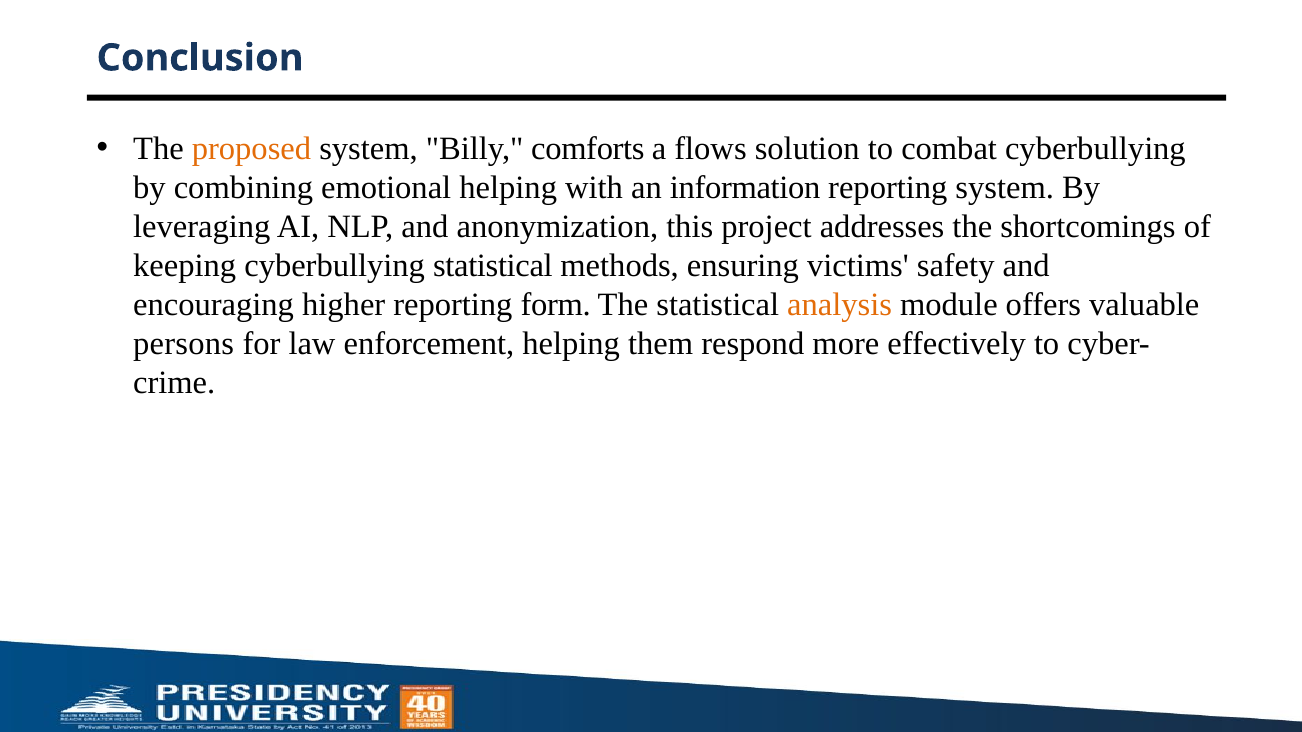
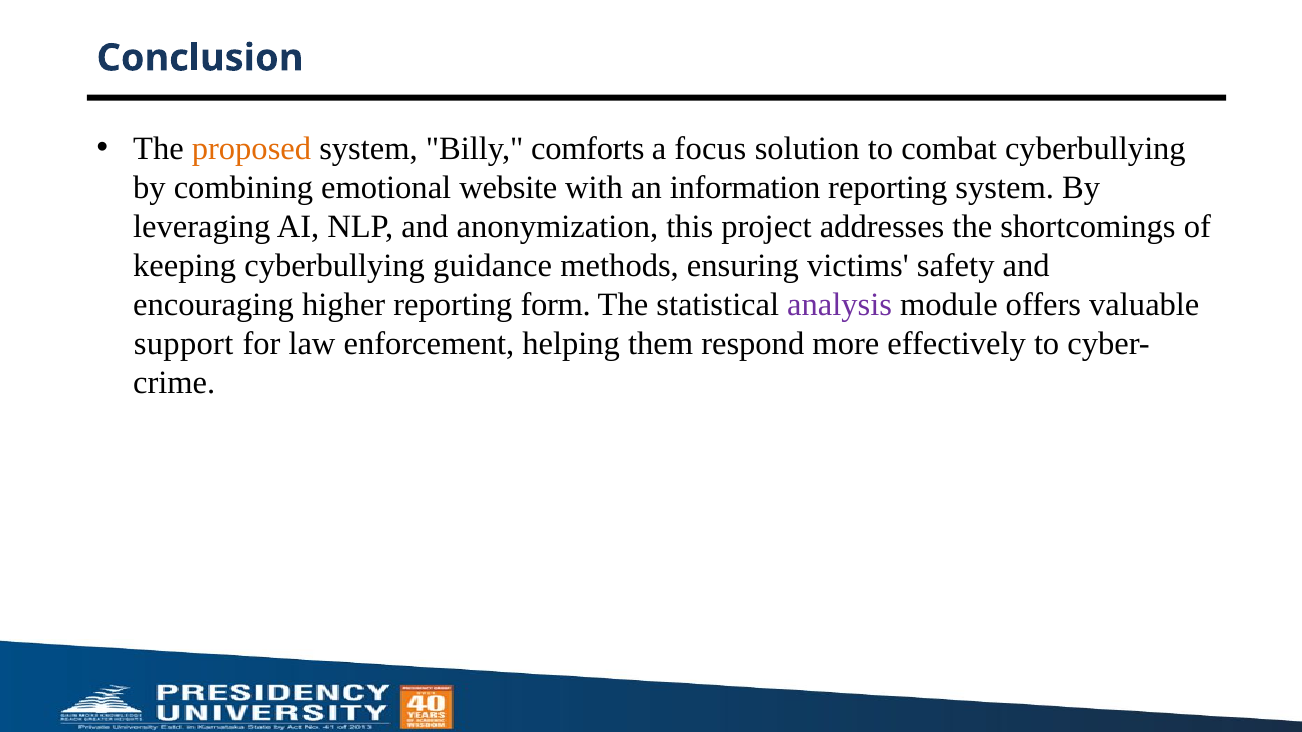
flows: flows -> focus
emotional helping: helping -> website
cyberbullying statistical: statistical -> guidance
analysis colour: orange -> purple
persons: persons -> support
